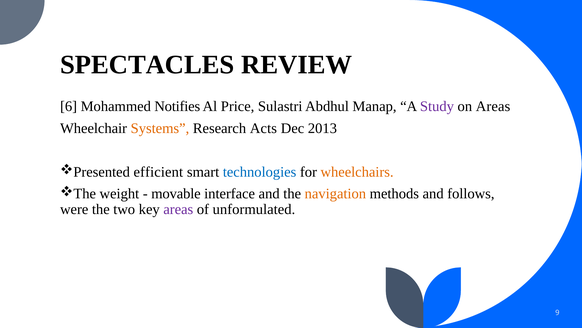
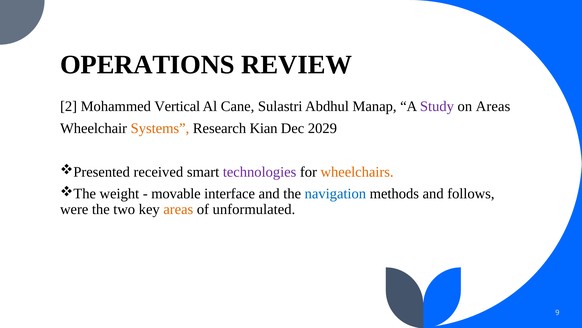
SPECTACLES: SPECTACLES -> OPERATIONS
6: 6 -> 2
Notifies: Notifies -> Vertical
Price: Price -> Cane
Acts: Acts -> Kian
2013: 2013 -> 2029
efficient: efficient -> received
technologies colour: blue -> purple
navigation colour: orange -> blue
areas at (178, 209) colour: purple -> orange
